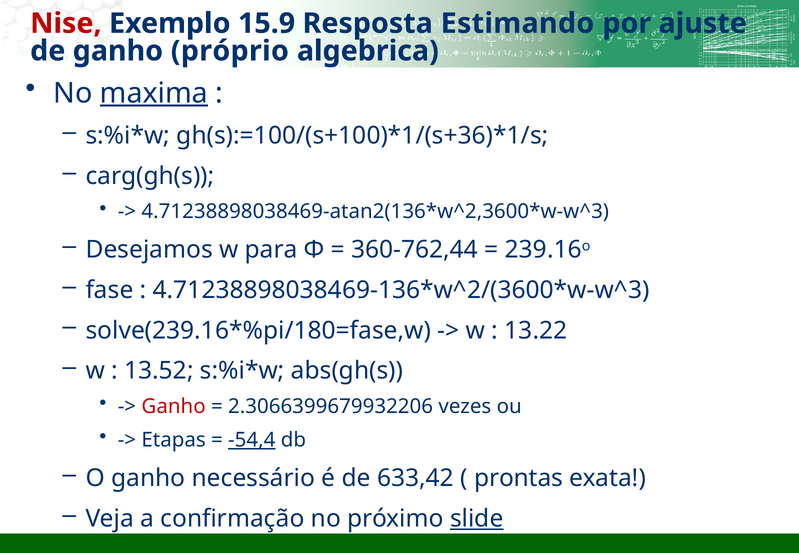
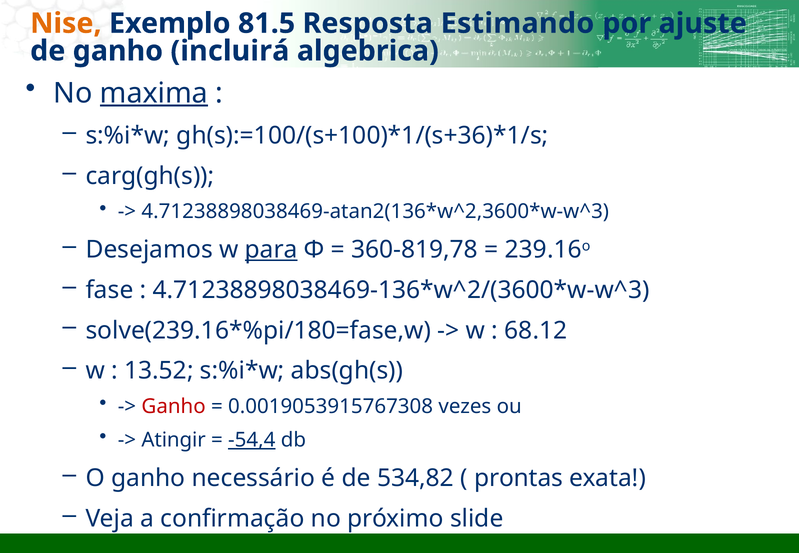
Nise colour: red -> orange
15.9: 15.9 -> 81.5
próprio: próprio -> incluirá
para underline: none -> present
360-762,44: 360-762,44 -> 360-819,78
13.22: 13.22 -> 68.12
2.3066399679932206: 2.3066399679932206 -> 0.0019053915767308
Etapas: Etapas -> Atingir
633,42: 633,42 -> 534,82
slide underline: present -> none
